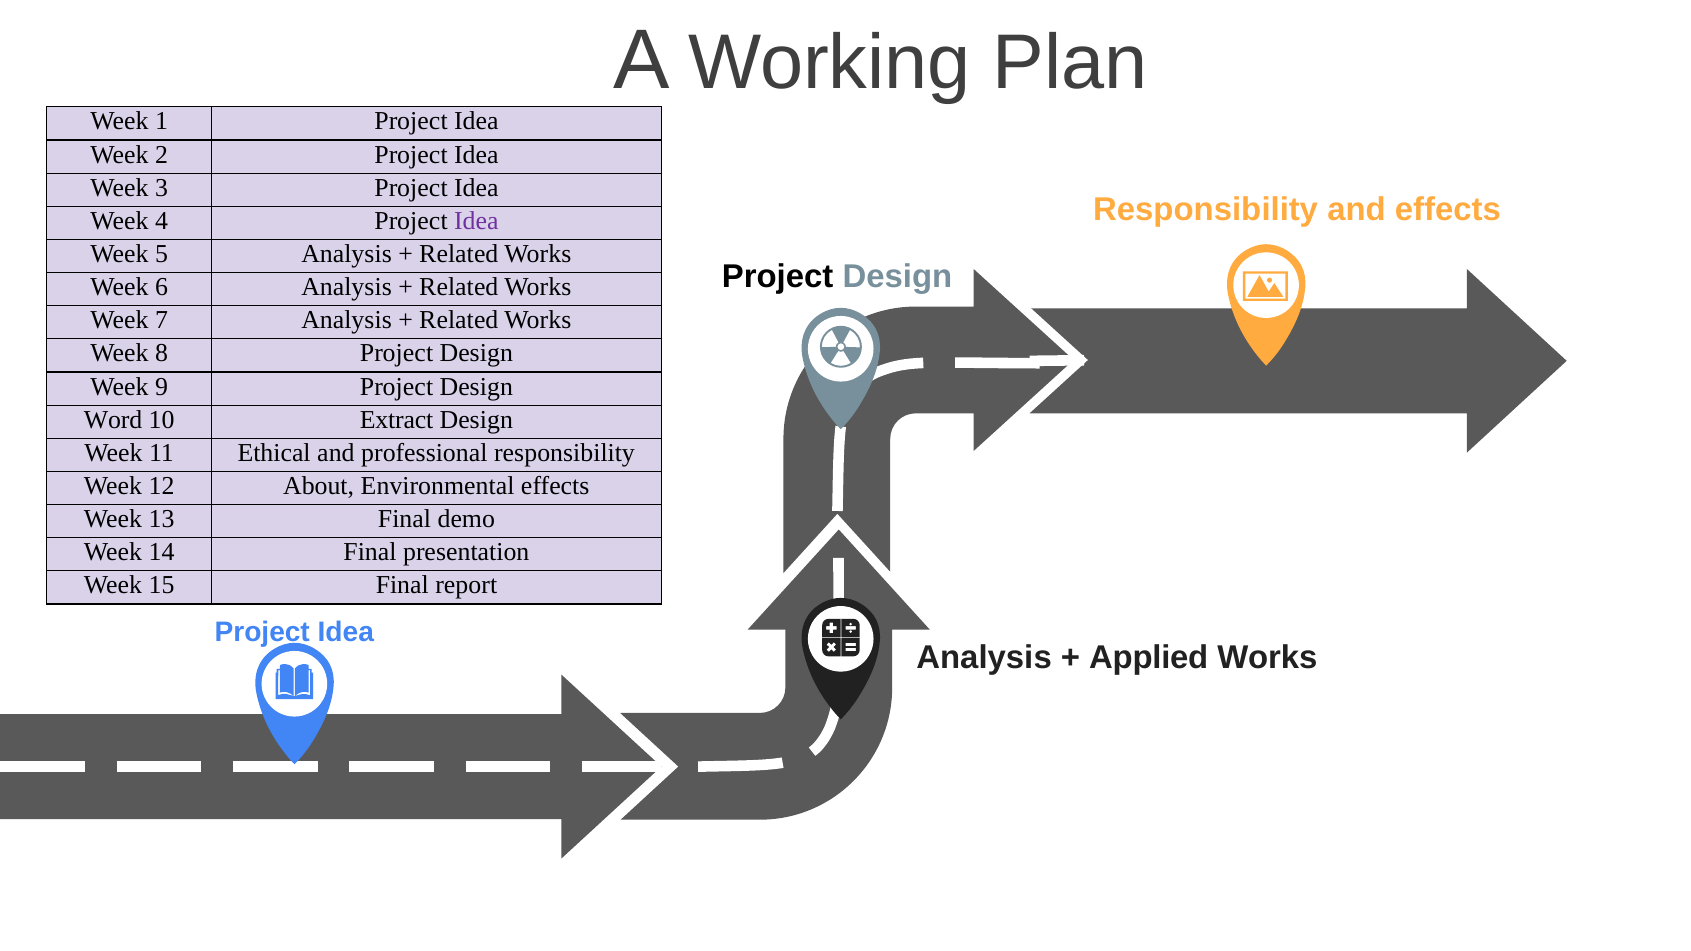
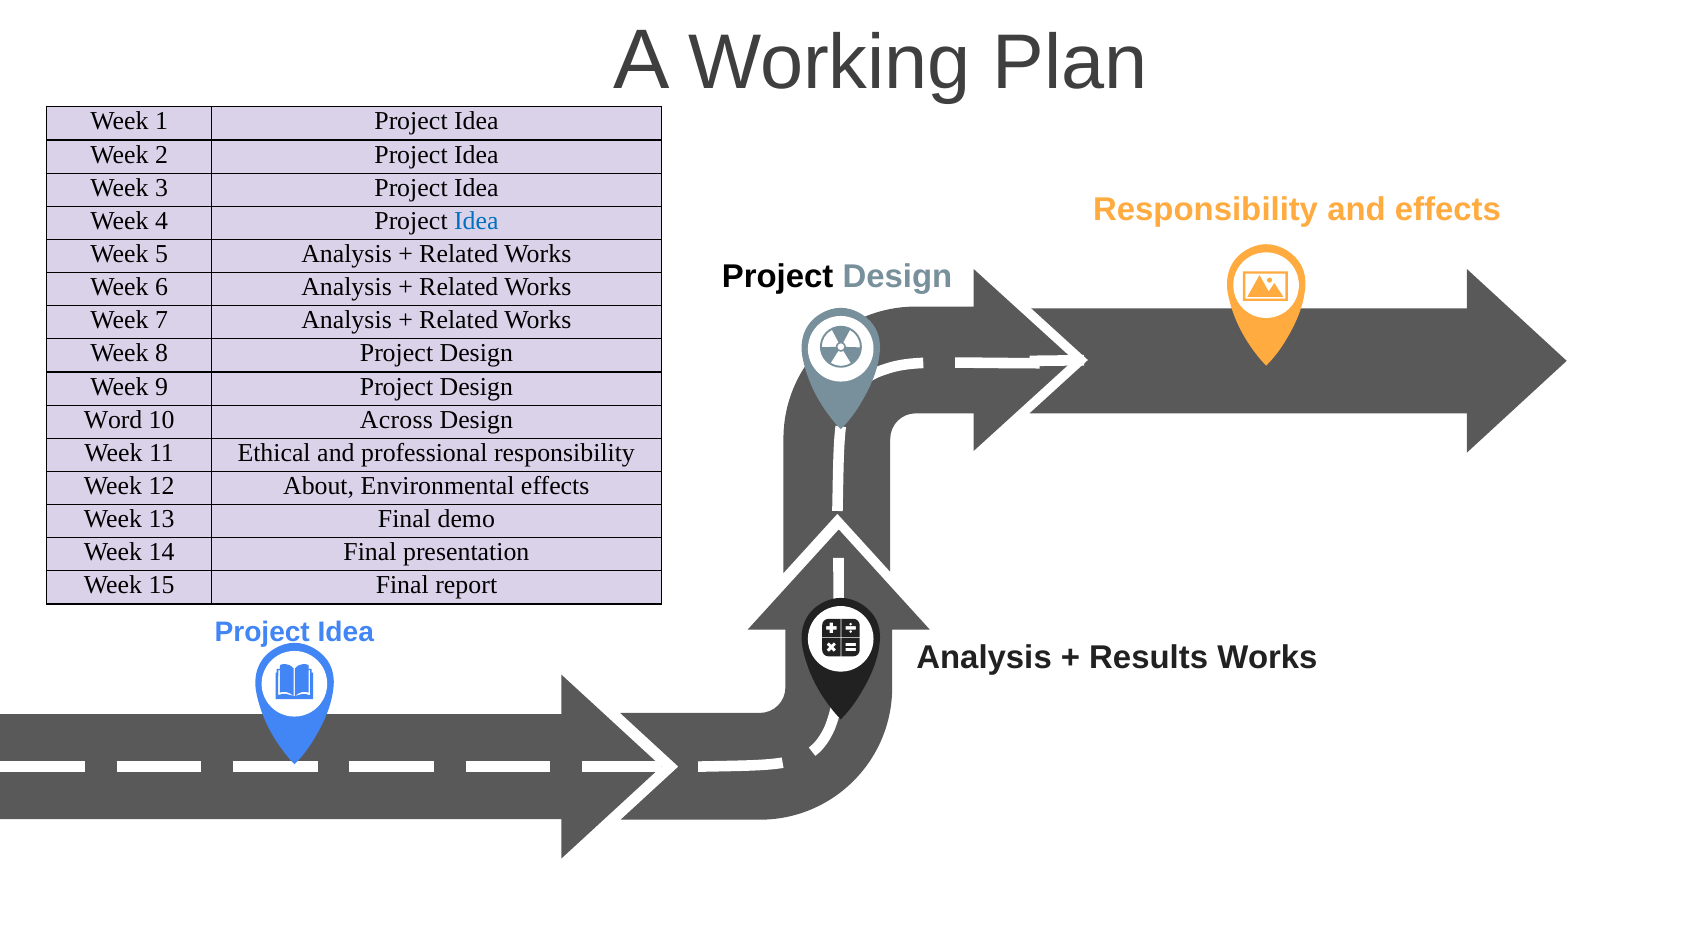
Idea at (476, 221) colour: purple -> blue
Extract: Extract -> Across
Applied: Applied -> Results
